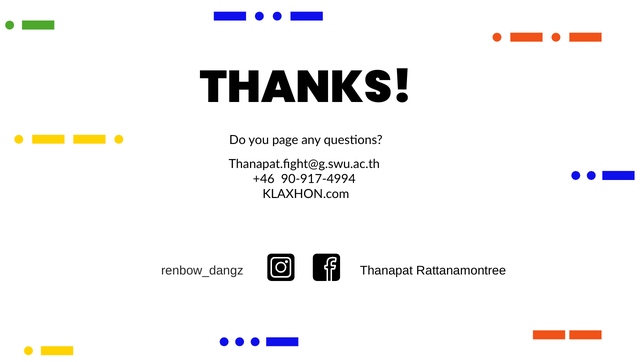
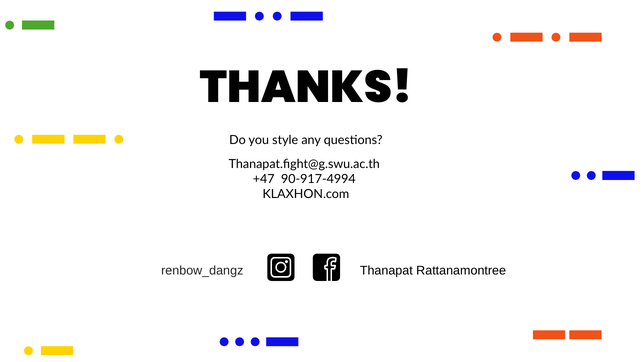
page: page -> style
+46: +46 -> +47
